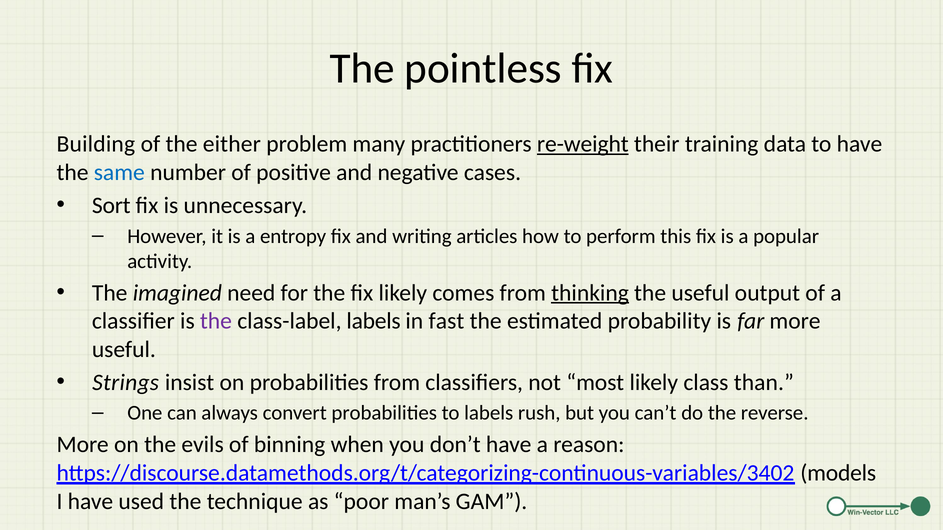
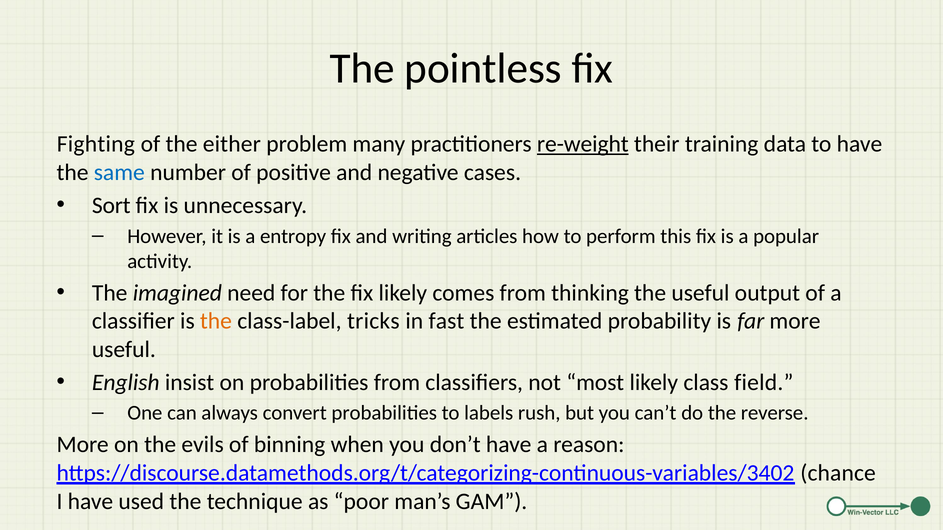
Building: Building -> Fighting
thinking underline: present -> none
the at (216, 321) colour: purple -> orange
class-label labels: labels -> tricks
Strings: Strings -> English
than: than -> field
models: models -> chance
